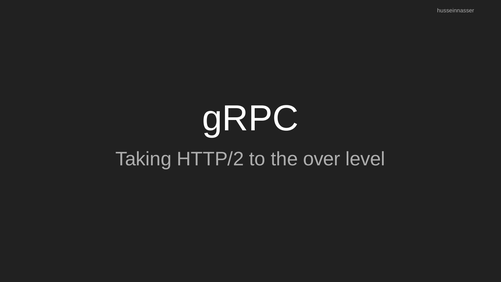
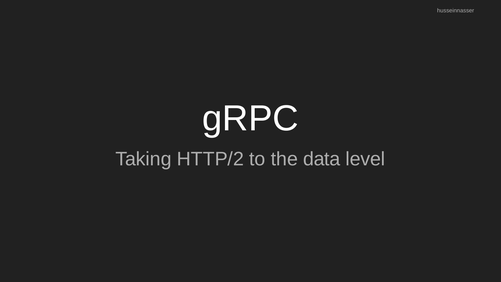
over: over -> data
